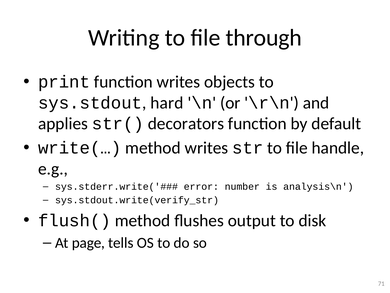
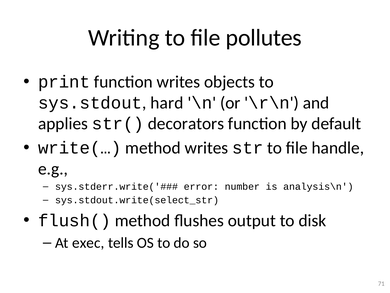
through: through -> pollutes
sys.stdout.write(verify_str: sys.stdout.write(verify_str -> sys.stdout.write(select_str
page: page -> exec
